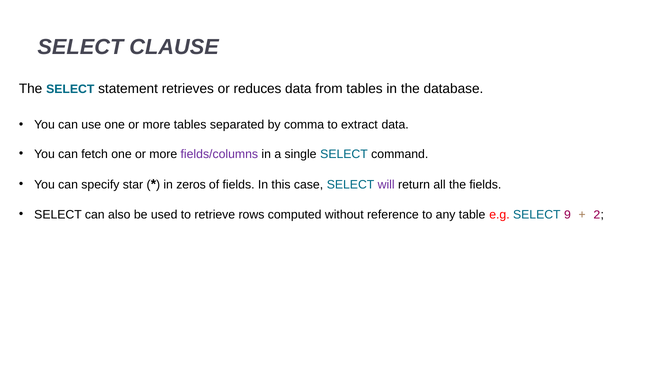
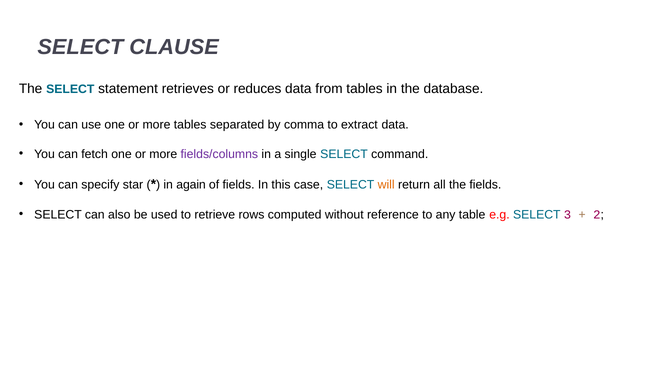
zeros: zeros -> again
will colour: purple -> orange
9: 9 -> 3
